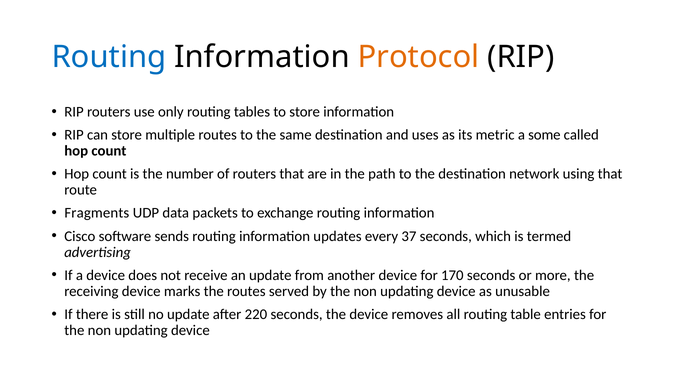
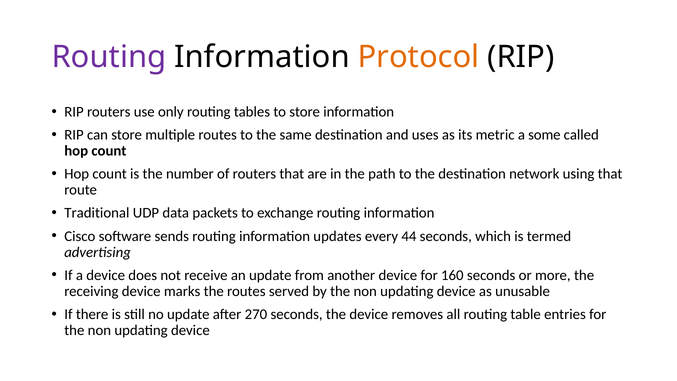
Routing at (109, 57) colour: blue -> purple
Fragments: Fragments -> Traditional
37: 37 -> 44
170: 170 -> 160
220: 220 -> 270
